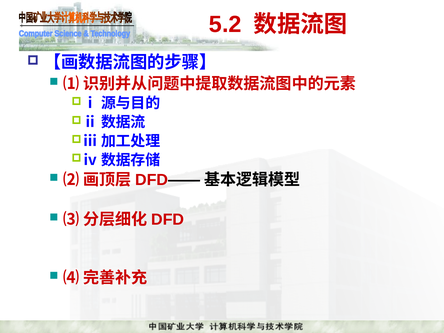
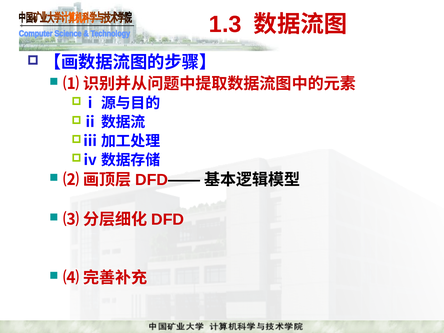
5.2: 5.2 -> 1.3
